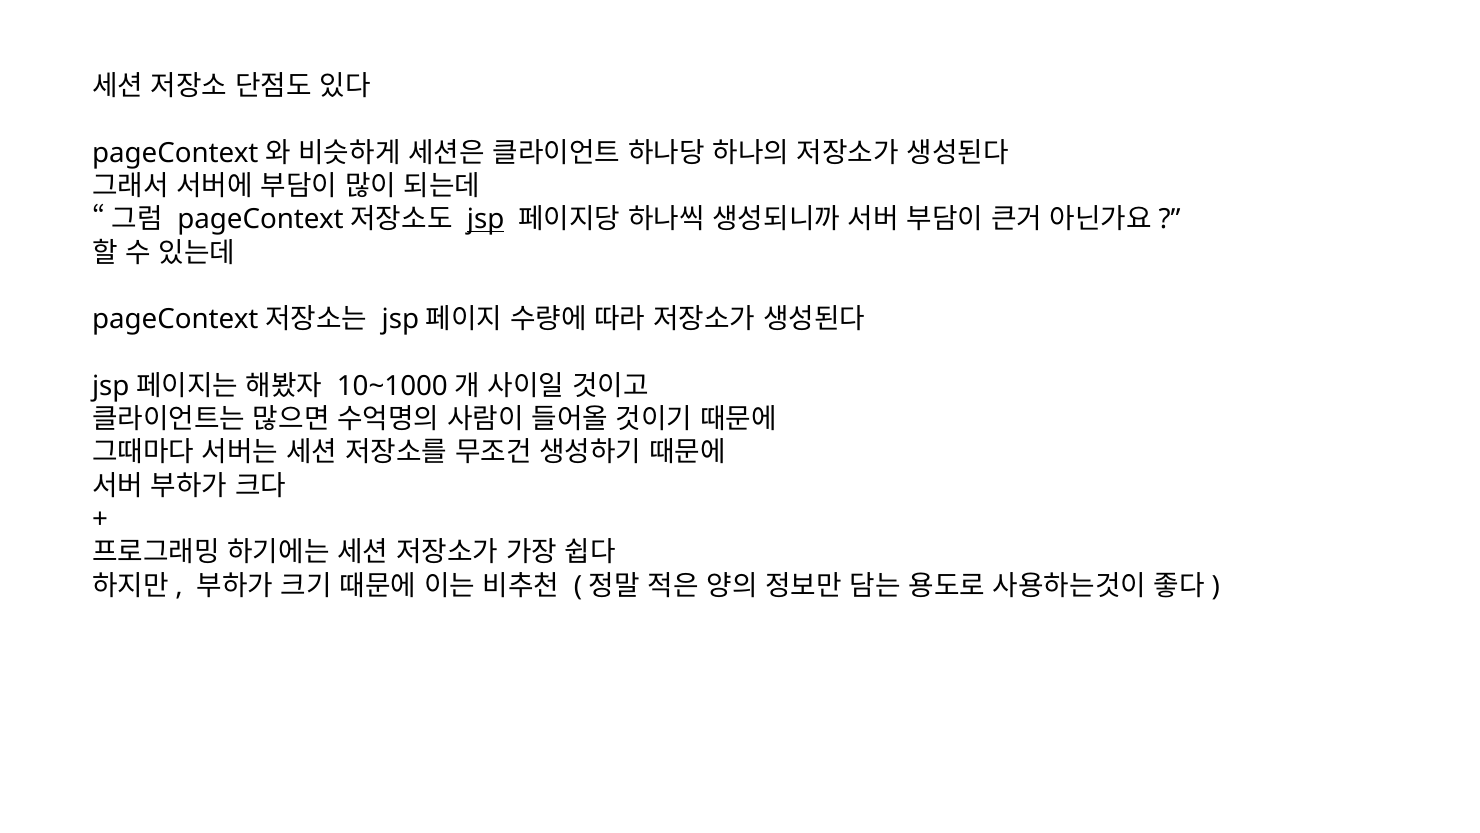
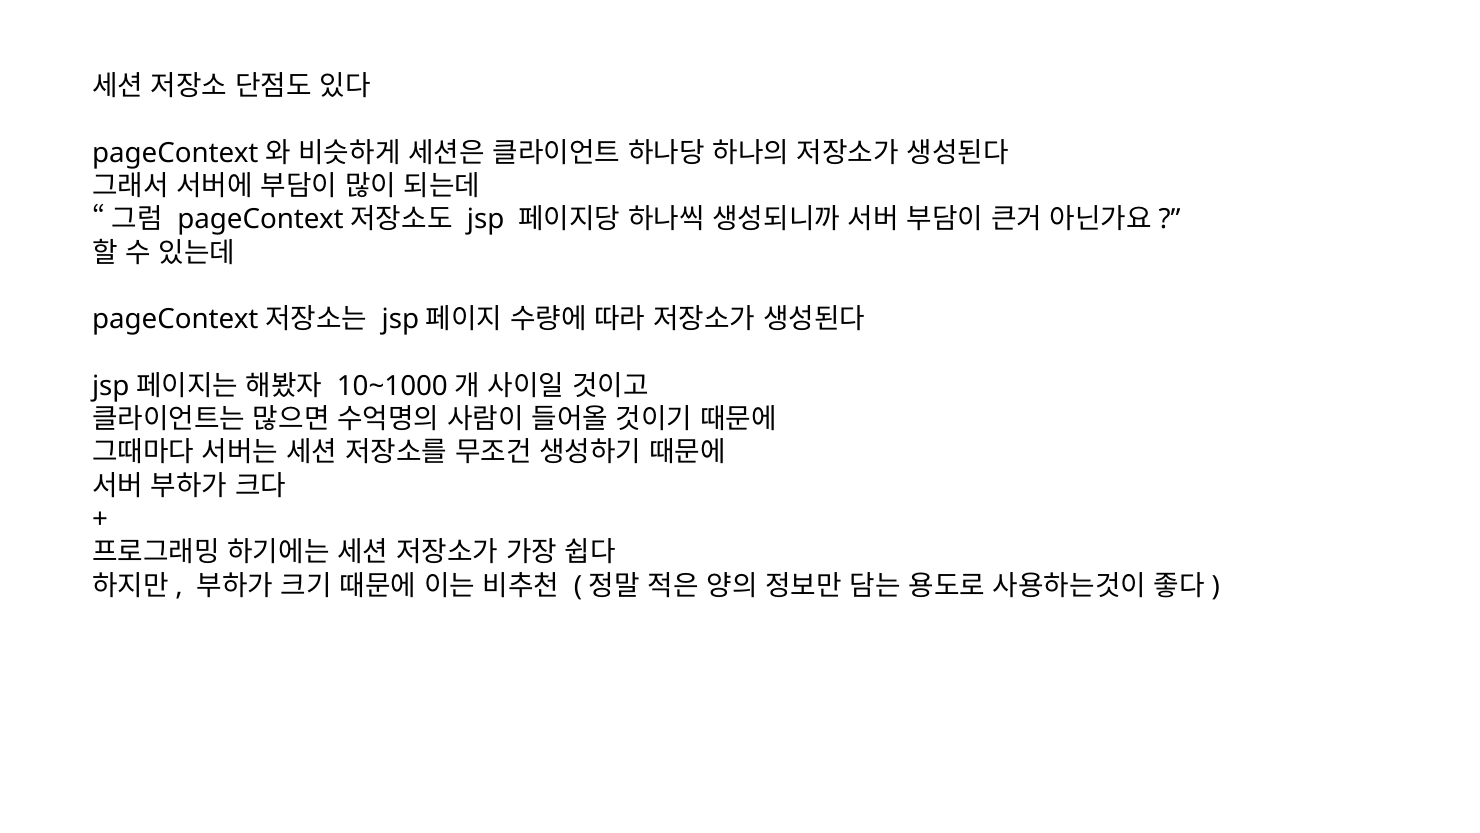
jsp underline: present -> none
